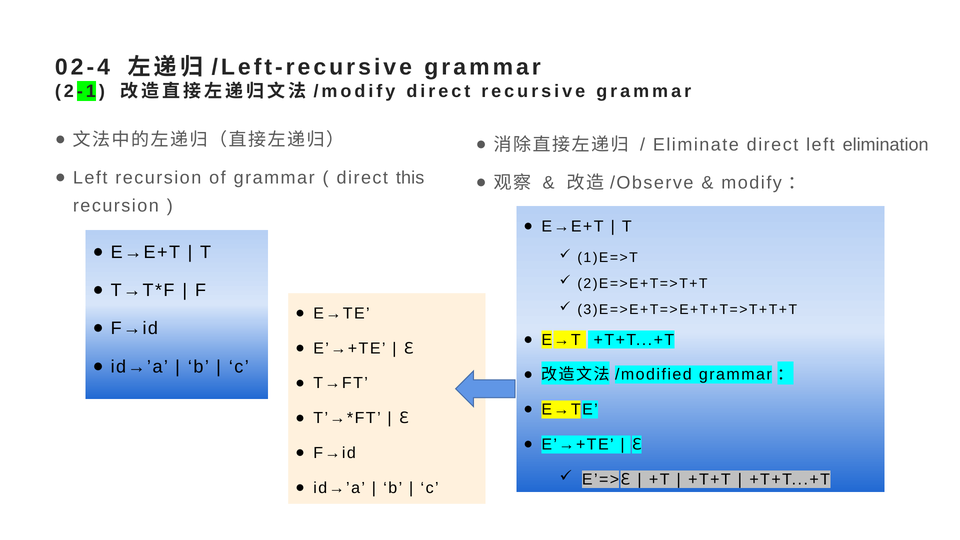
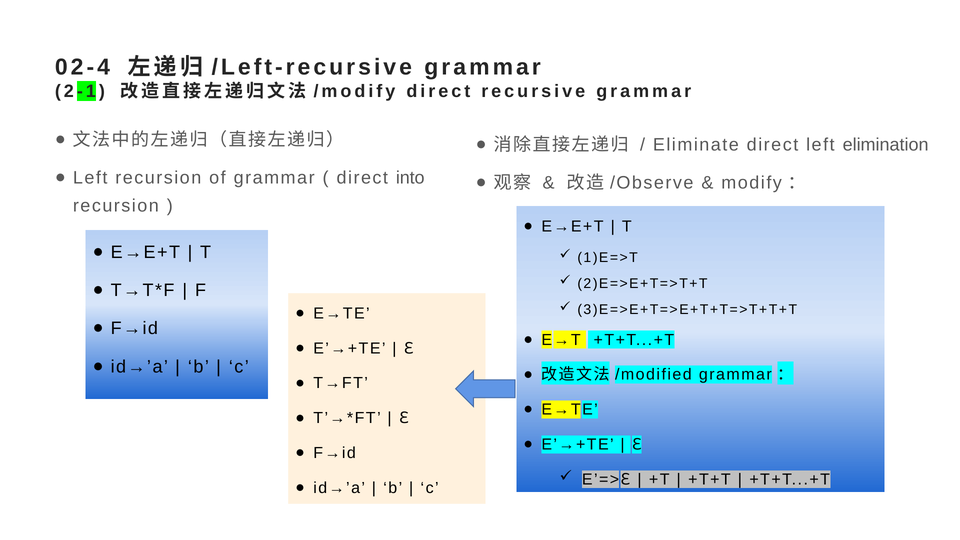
this: this -> into
